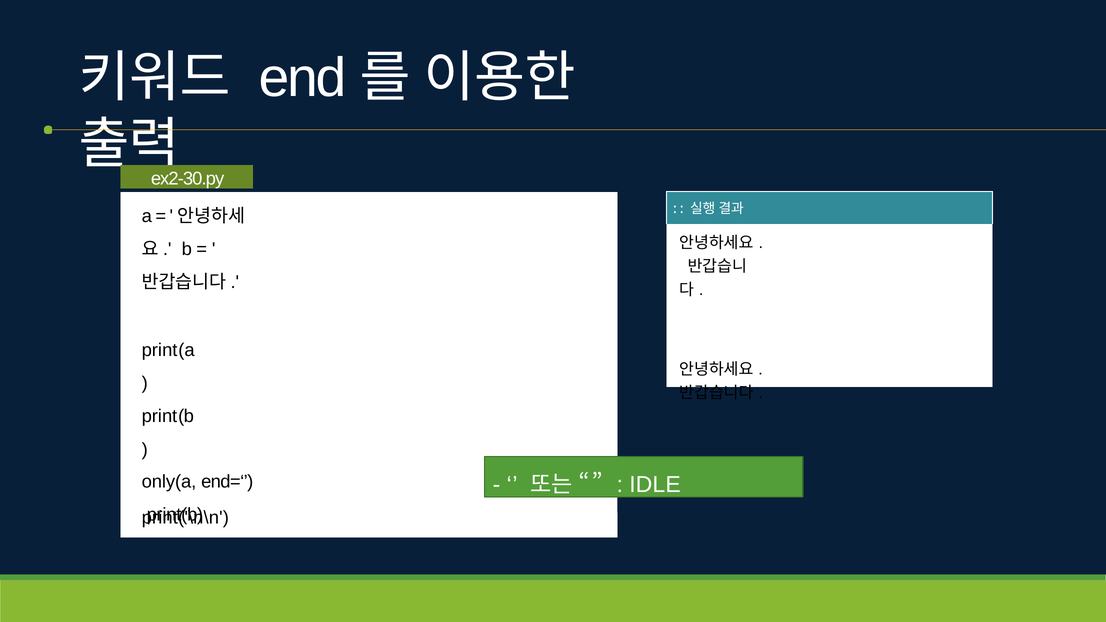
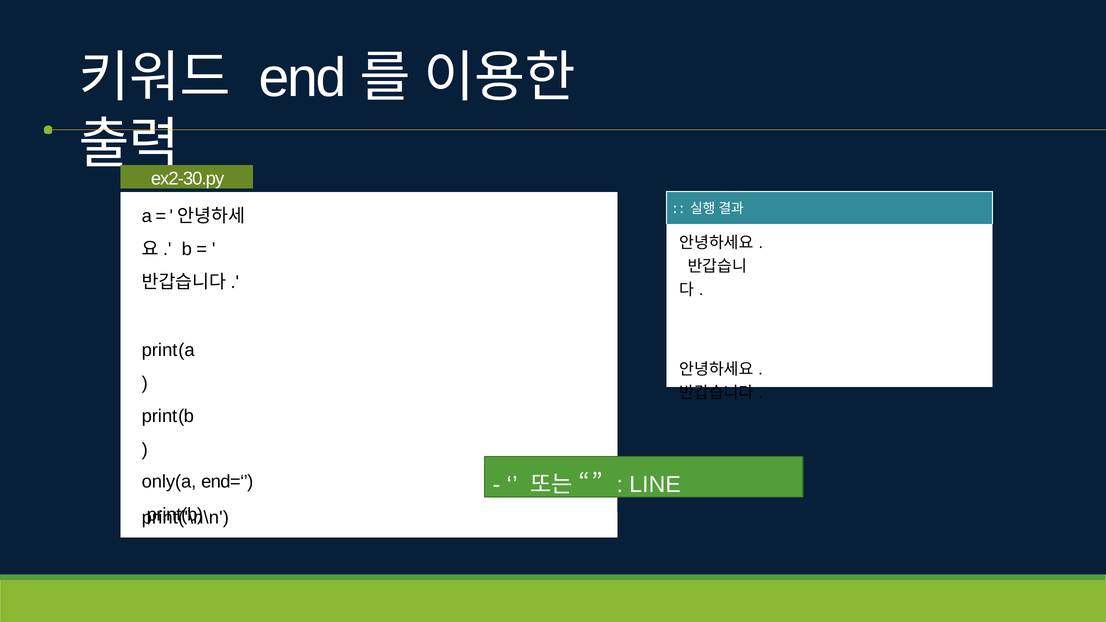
IDLE: IDLE -> LINE
